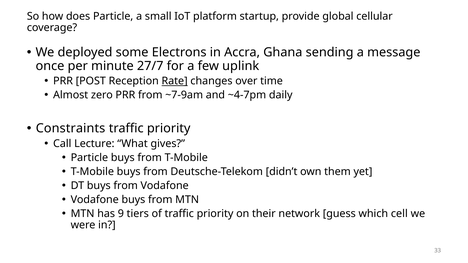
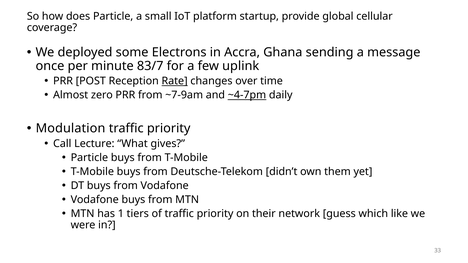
27/7: 27/7 -> 83/7
~4-7pm underline: none -> present
Constraints: Constraints -> Modulation
9: 9 -> 1
cell: cell -> like
